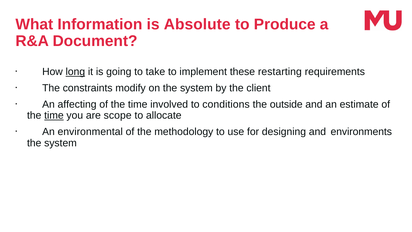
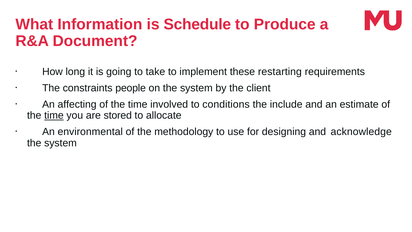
Absolute: Absolute -> Schedule
long underline: present -> none
modify: modify -> people
outside: outside -> include
scope: scope -> stored
environments: environments -> acknowledge
